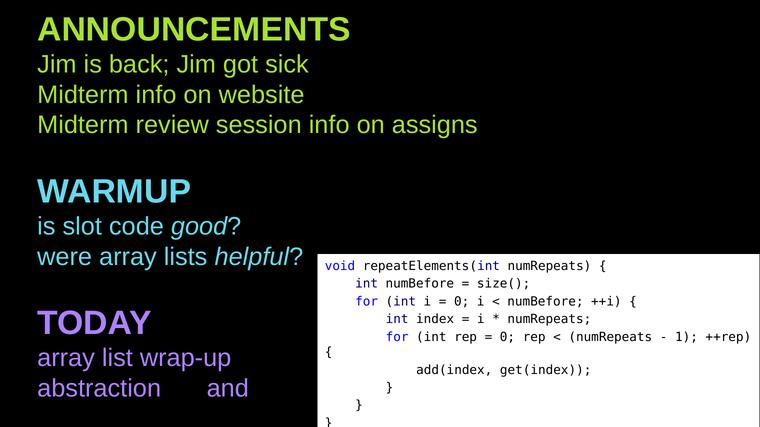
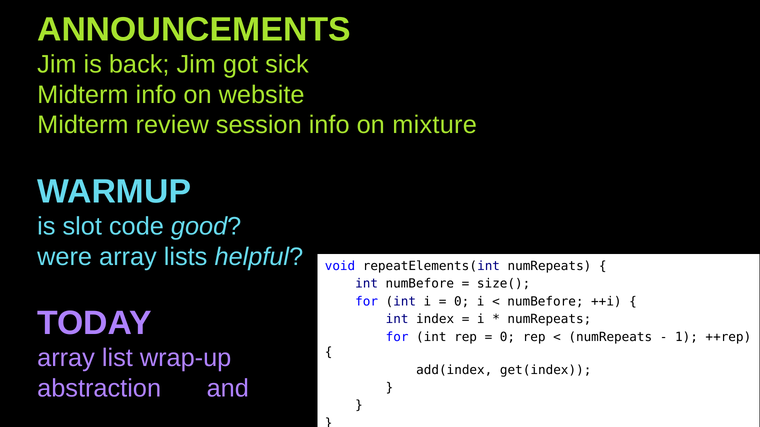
assigns: assigns -> mixture
